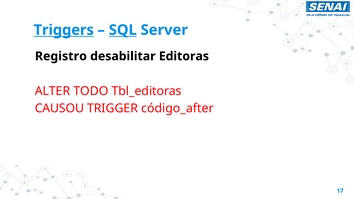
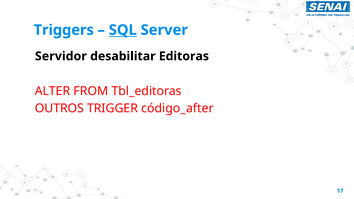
Triggers underline: present -> none
Registro: Registro -> Servidor
TODO: TODO -> FROM
CAUSOU: CAUSOU -> OUTROS
